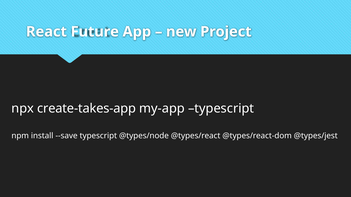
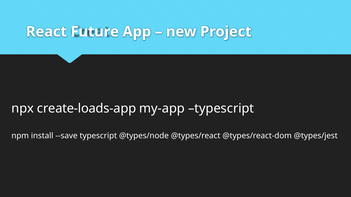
create-takes-app: create-takes-app -> create-loads-app
